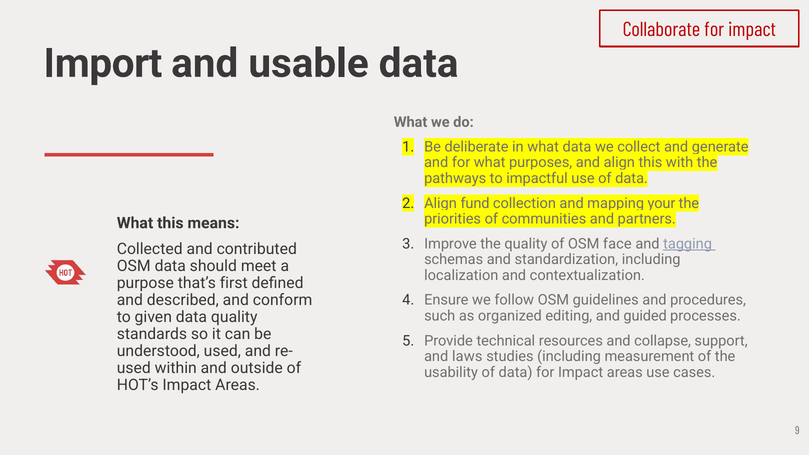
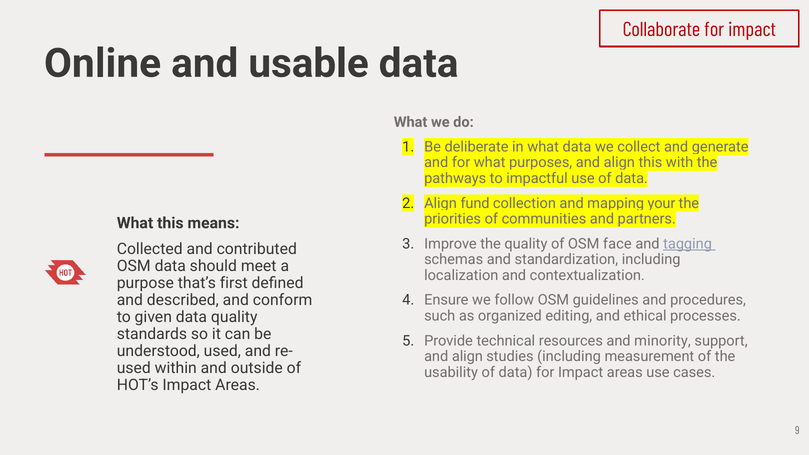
Import: Import -> Online
guided: guided -> ethical
collapse: collapse -> minority
laws at (467, 357): laws -> align
